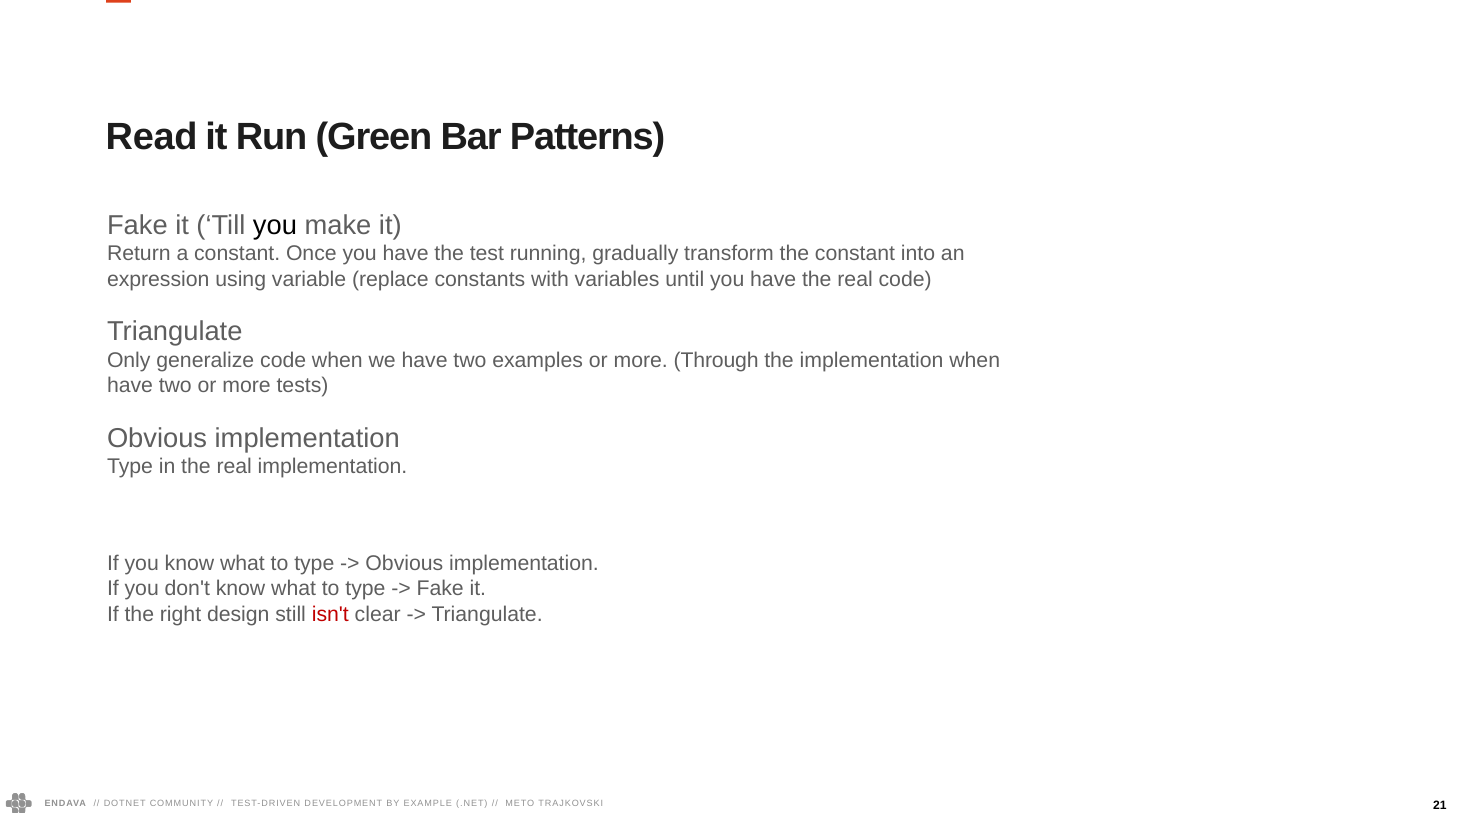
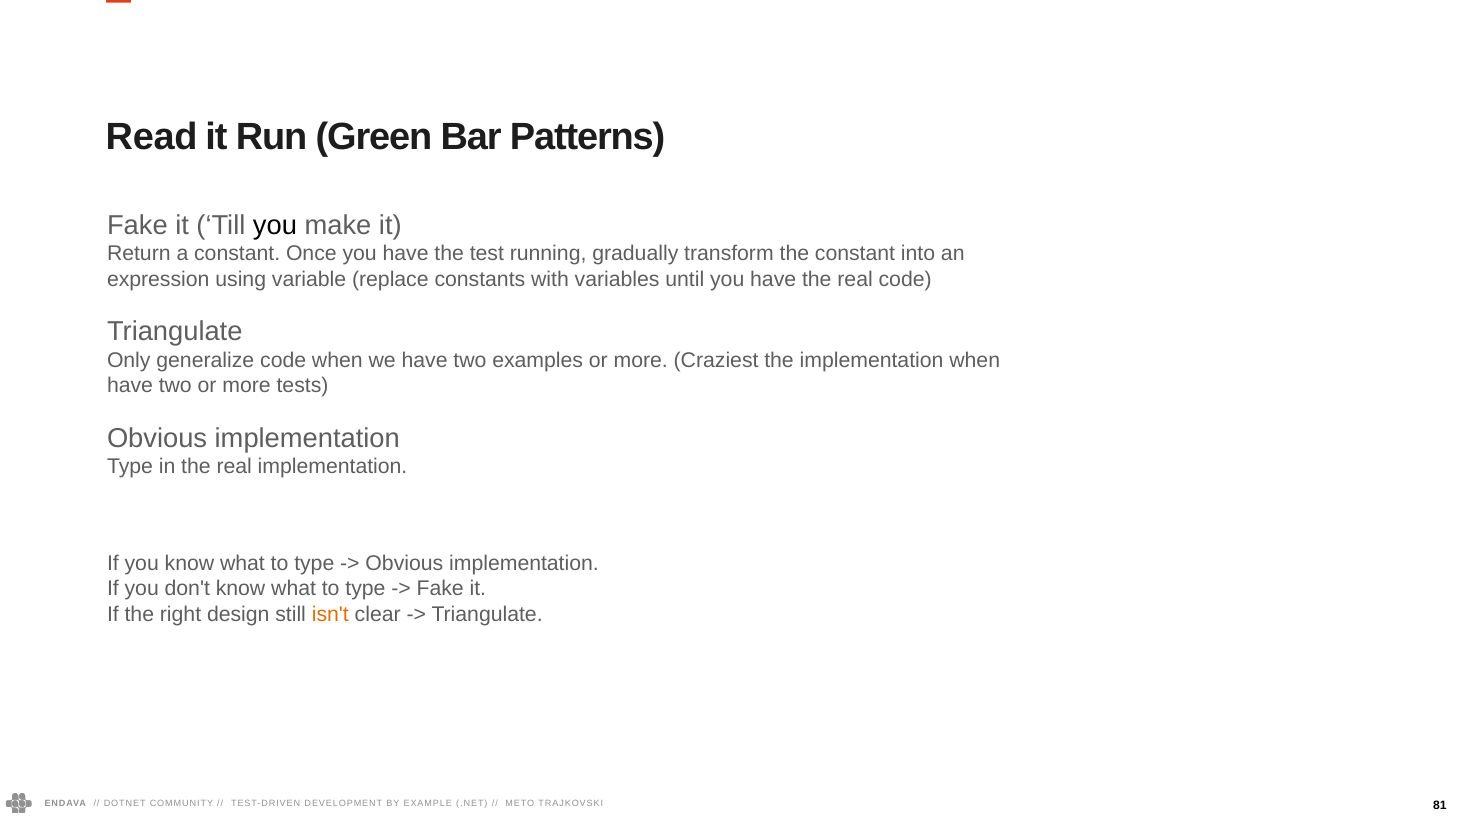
Through: Through -> Craziest
isn't colour: red -> orange
21: 21 -> 81
